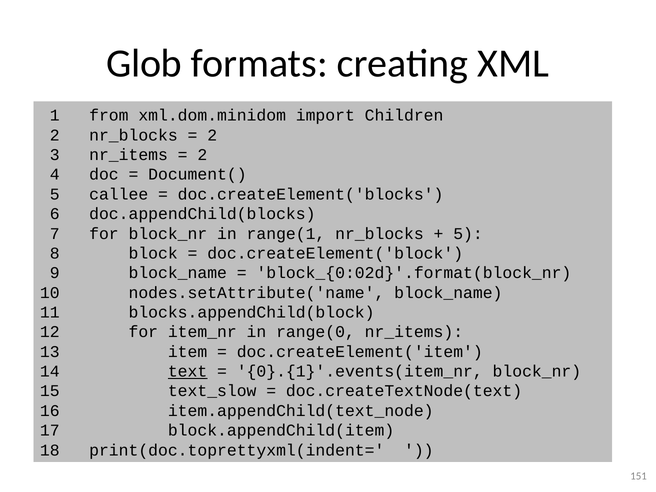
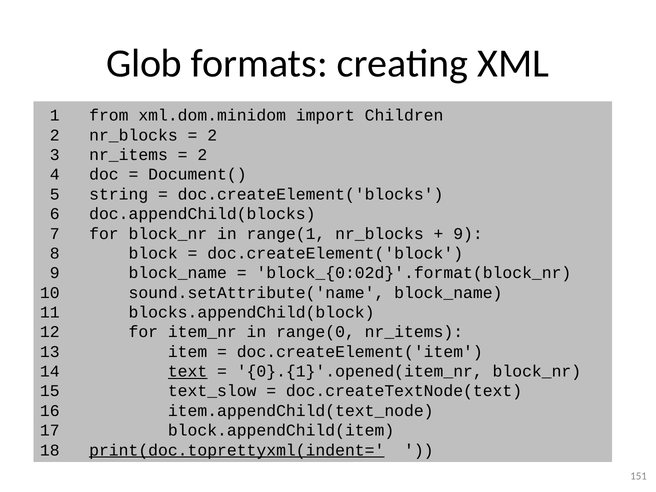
callee: callee -> string
5 at (468, 234): 5 -> 9
nodes.setAttribute('name: nodes.setAttribute('name -> sound.setAttribute('name
0}.{1}'.events(item_nr: 0}.{1}'.events(item_nr -> 0}.{1}'.opened(item_nr
print(doc.toprettyxml(indent= underline: none -> present
